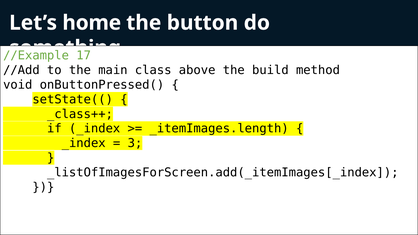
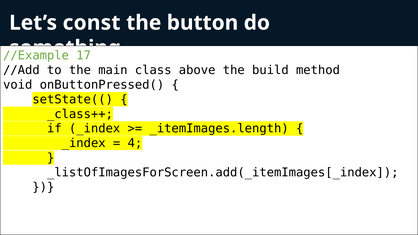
home: home -> const
3: 3 -> 4
